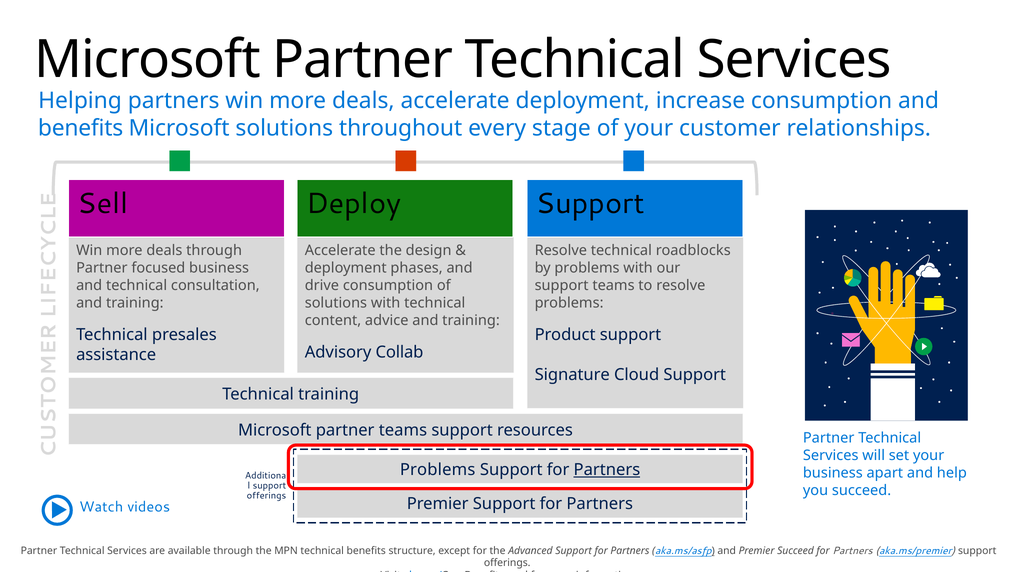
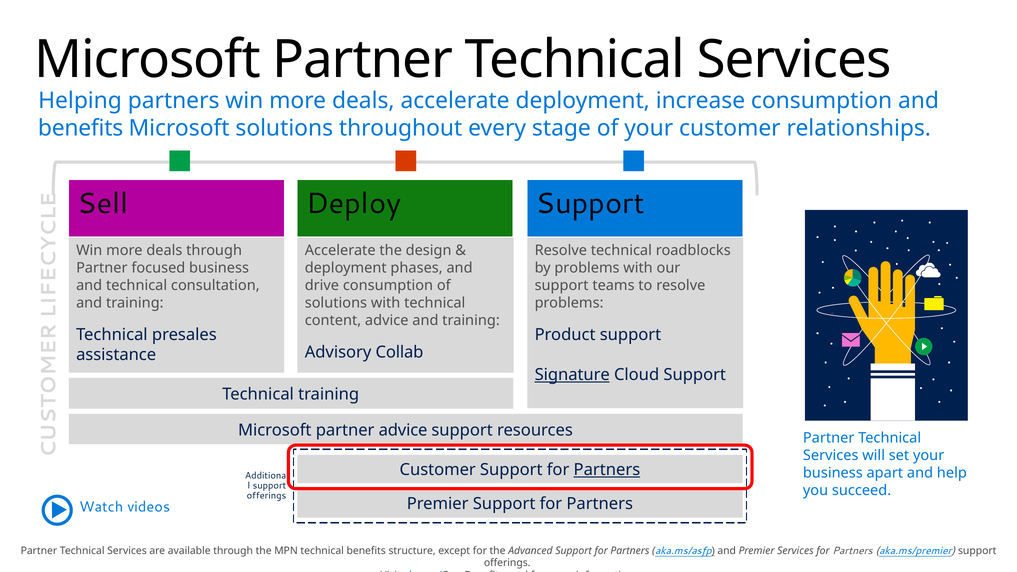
Signature underline: none -> present
partner teams: teams -> advice
Problems at (438, 470): Problems -> Customer
Premier Succeed: Succeed -> Services
